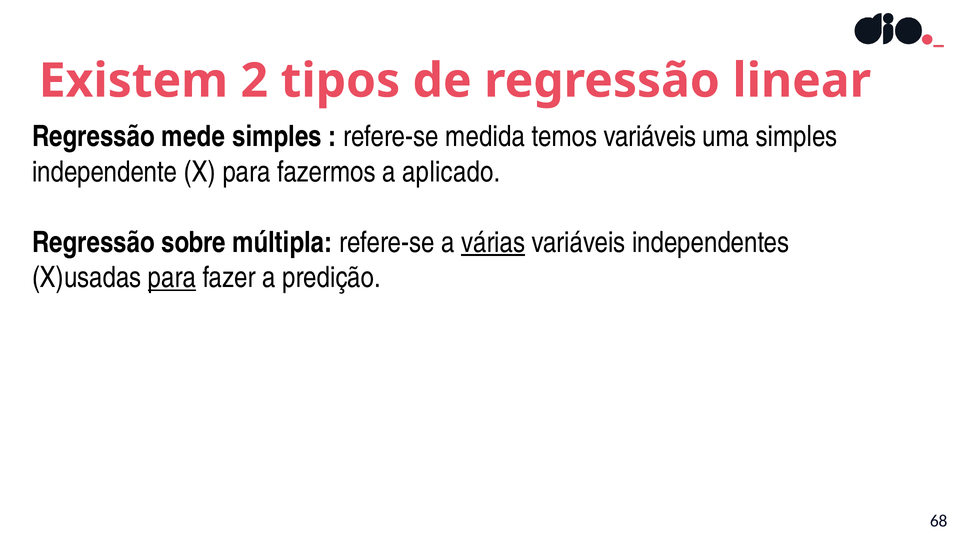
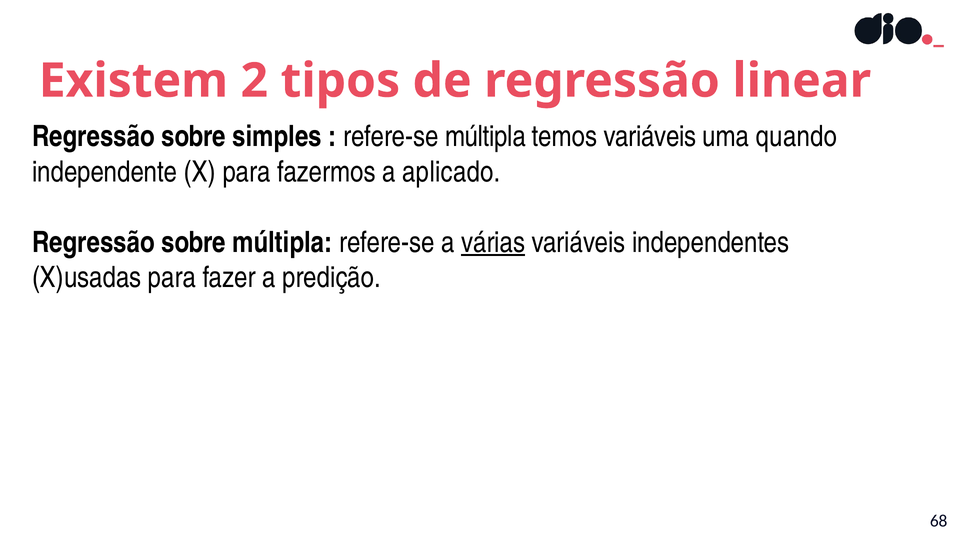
mede at (193, 136): mede -> sobre
refere-se medida: medida -> múltipla
uma simples: simples -> quando
para at (172, 277) underline: present -> none
